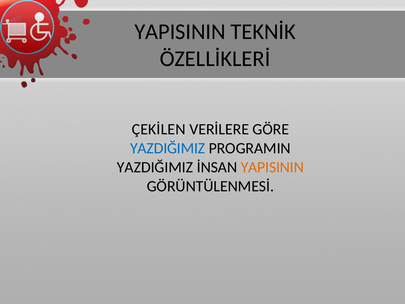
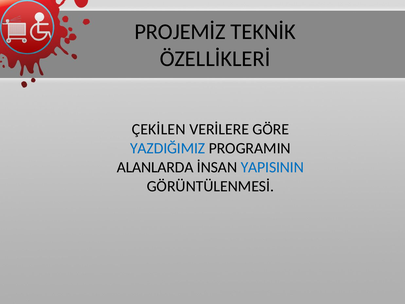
YAPISININ at (180, 32): YAPISININ -> PROJEMİZ
YAZDIĞIMIZ at (155, 167): YAZDIĞIMIZ -> ALANLARDA
YAPISININ at (272, 167) colour: orange -> blue
